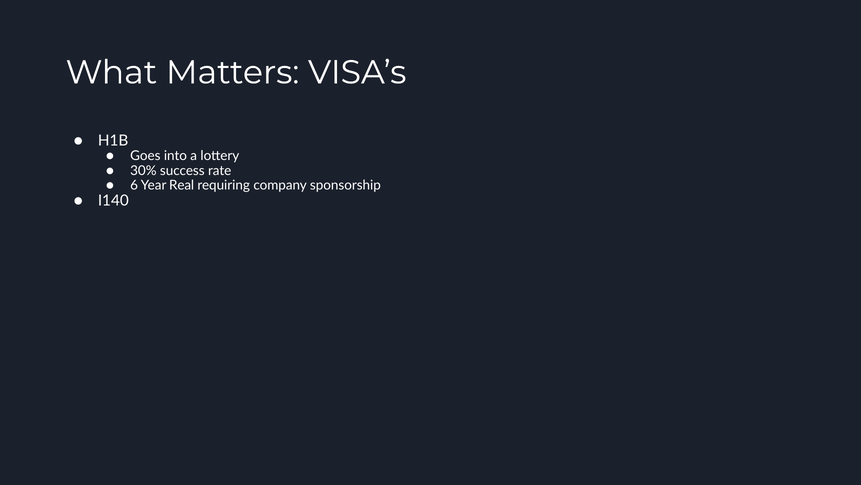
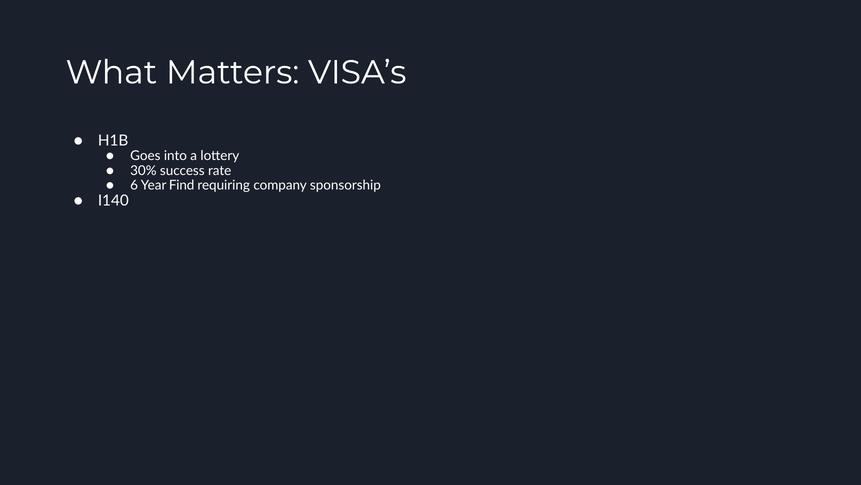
Real: Real -> Find
